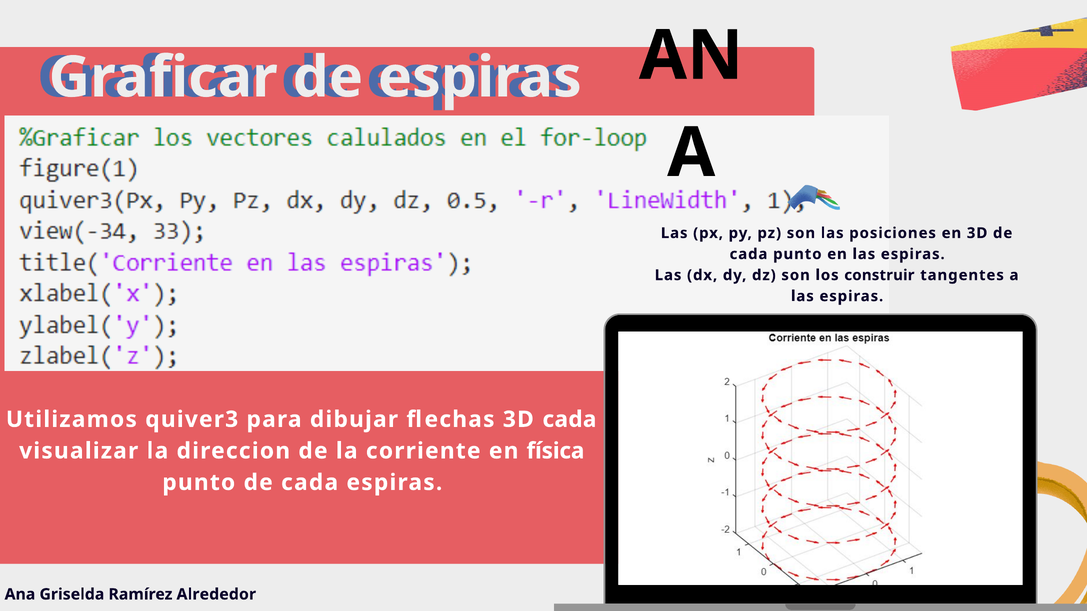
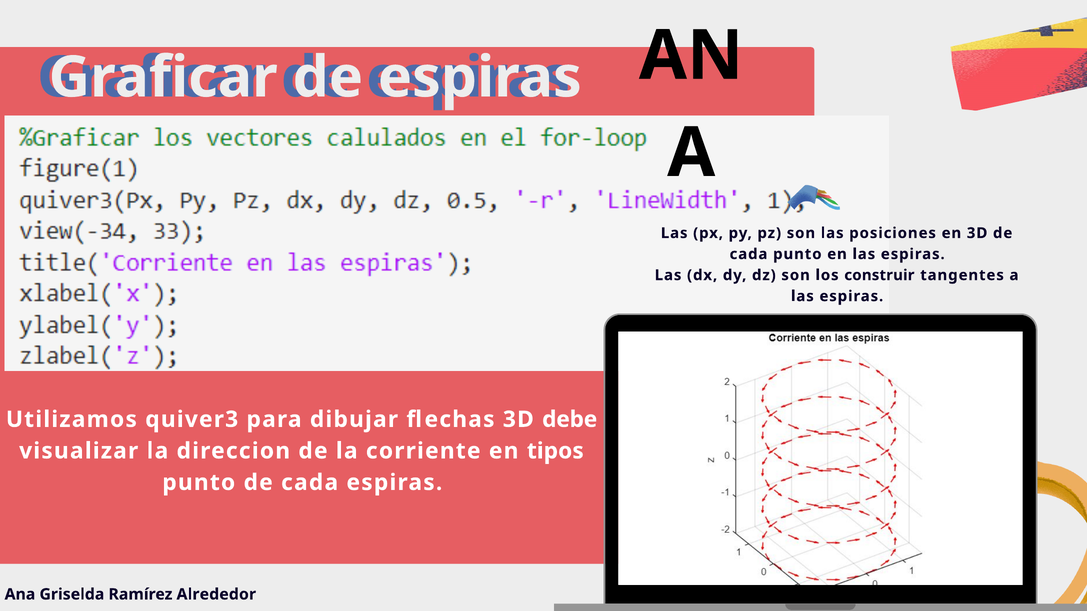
3D cada: cada -> debe
física: física -> tipos
